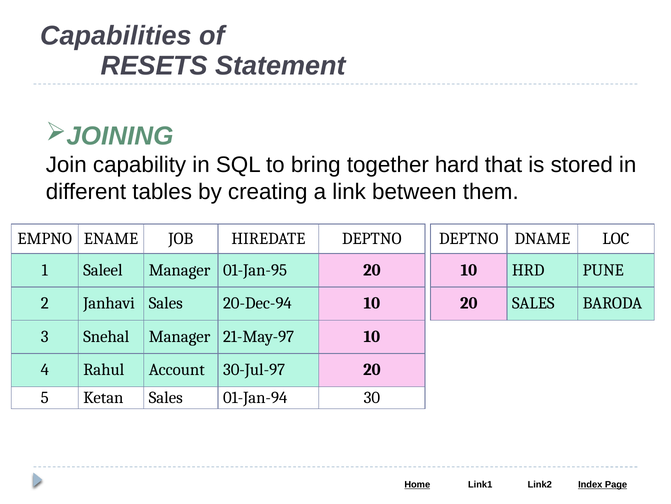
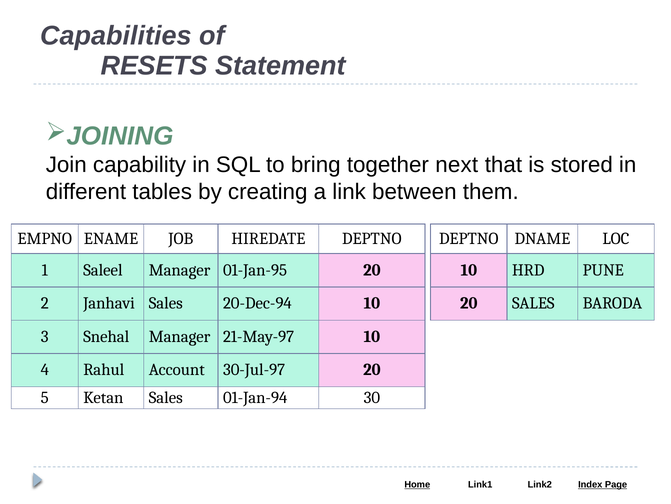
hard: hard -> next
